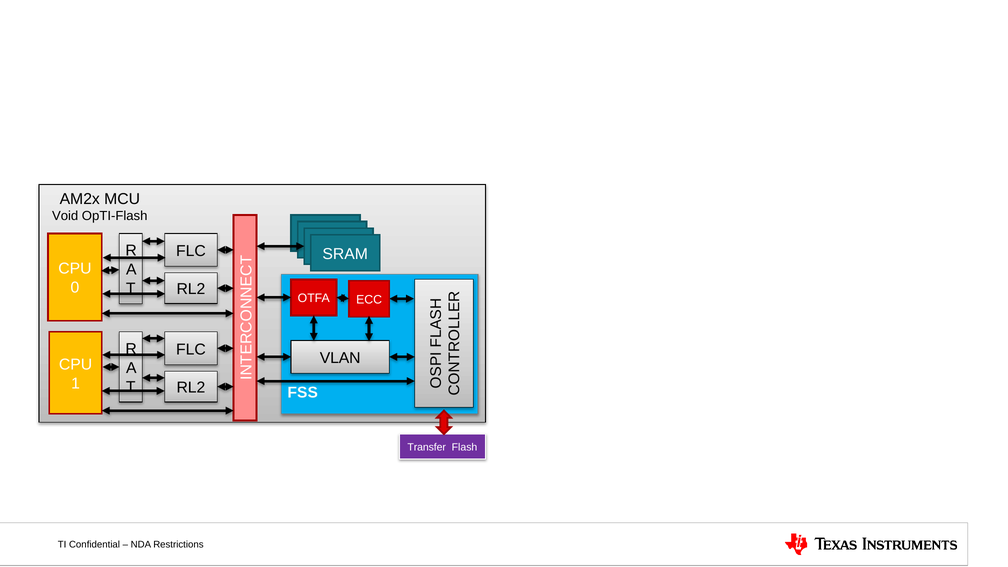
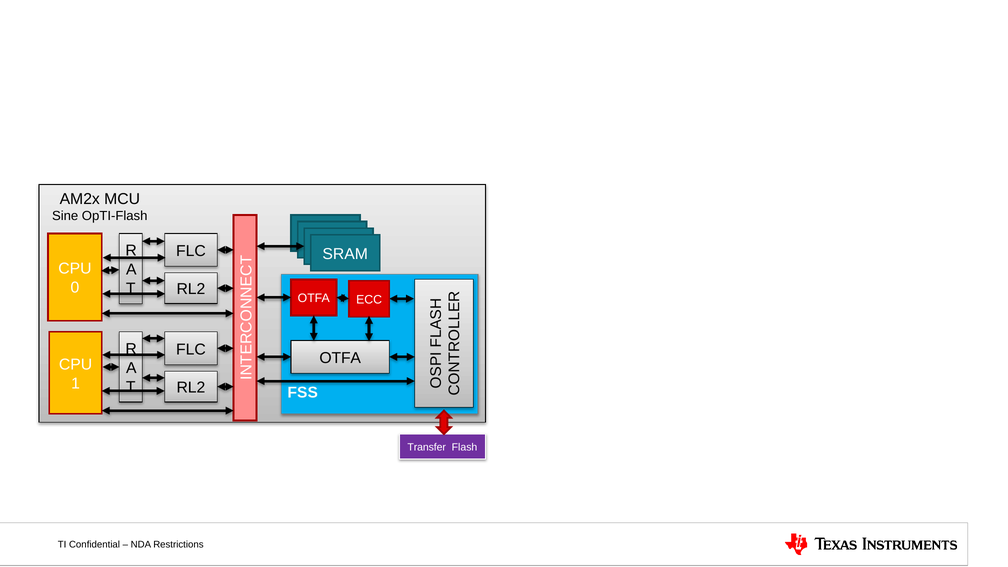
Void: Void -> Sine
VLAN at (340, 358): VLAN -> OTFA
